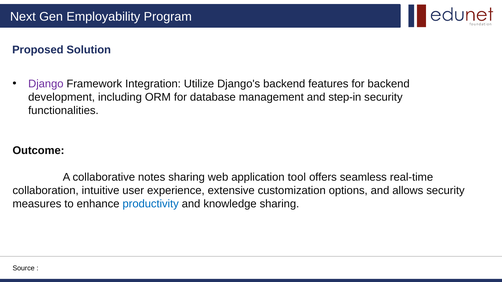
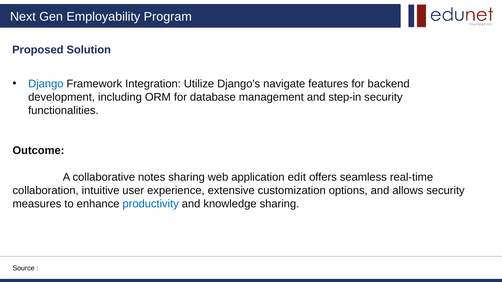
Django colour: purple -> blue
Django's backend: backend -> navigate
tool: tool -> edit
